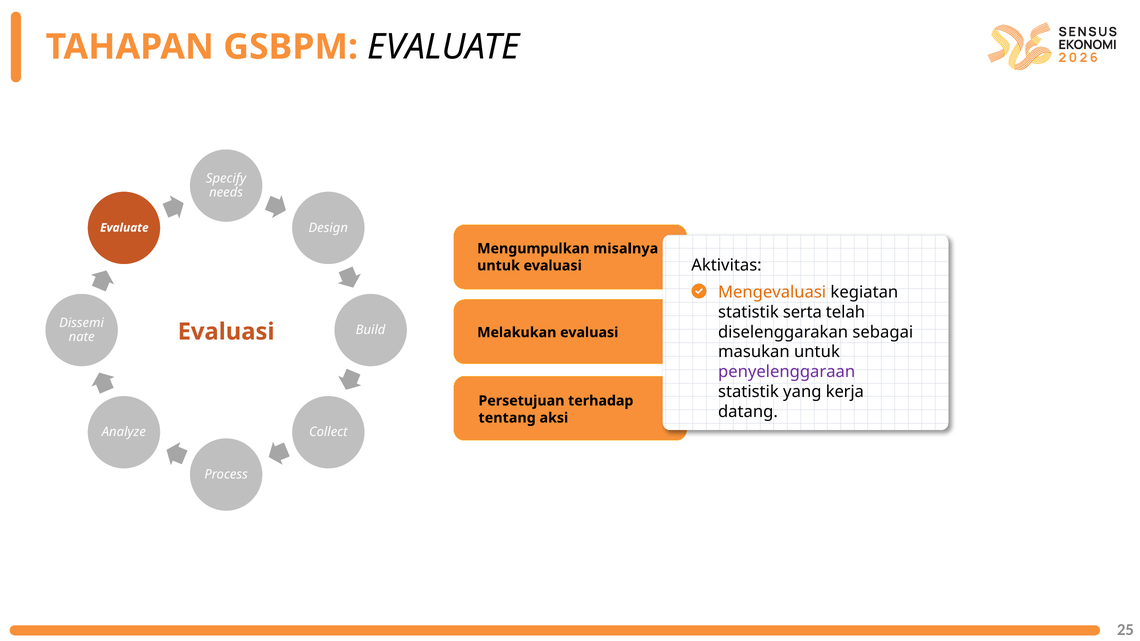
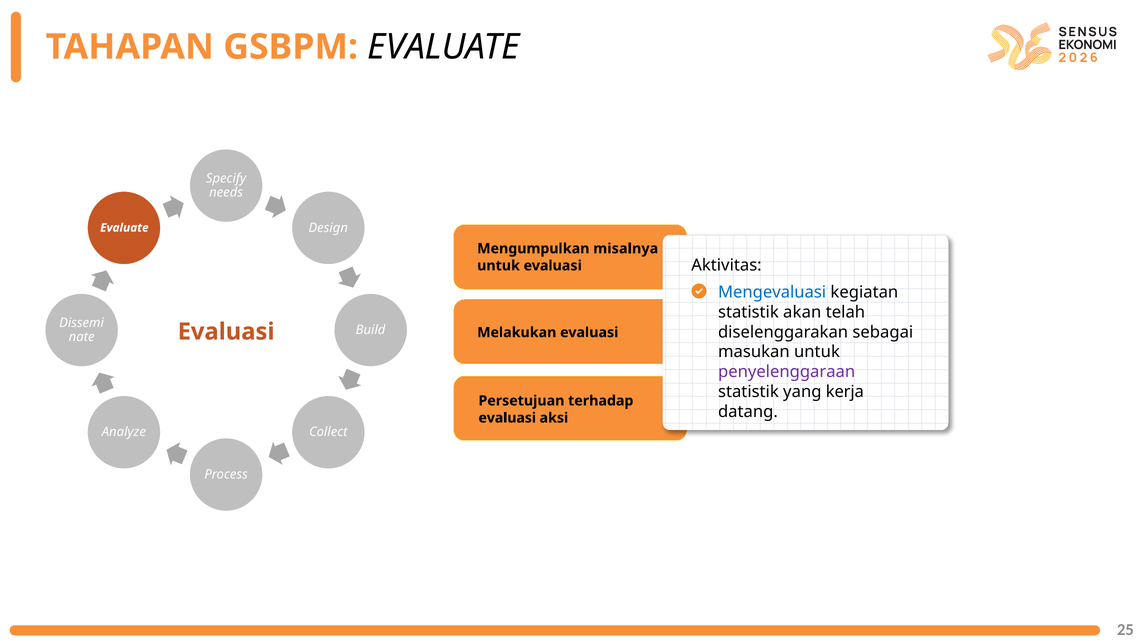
Mengevaluasi colour: orange -> blue
serta: serta -> akan
tentang at (507, 418): tentang -> evaluasi
